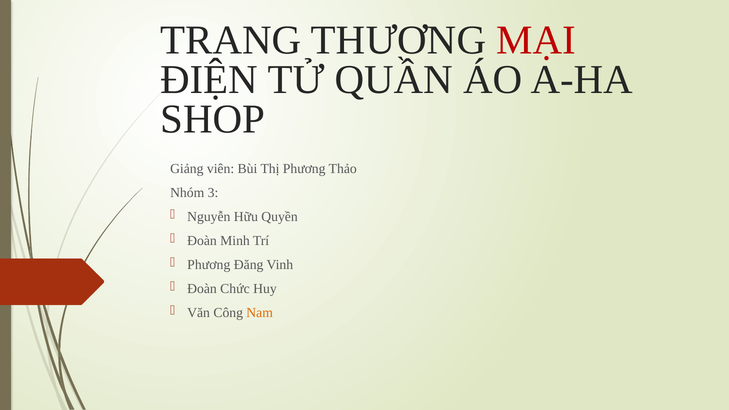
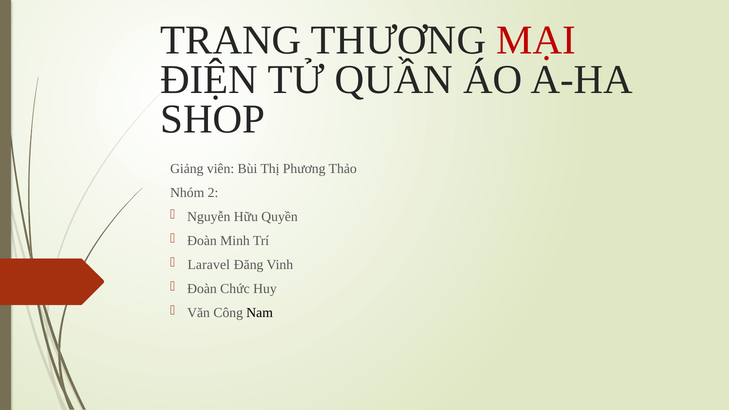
3: 3 -> 2
Phương at (209, 265): Phương -> Laravel
Nam colour: orange -> black
